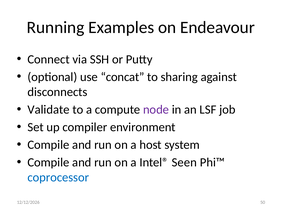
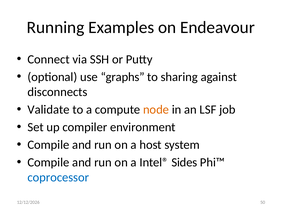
concat: concat -> graphs
node colour: purple -> orange
Seen: Seen -> Sides
